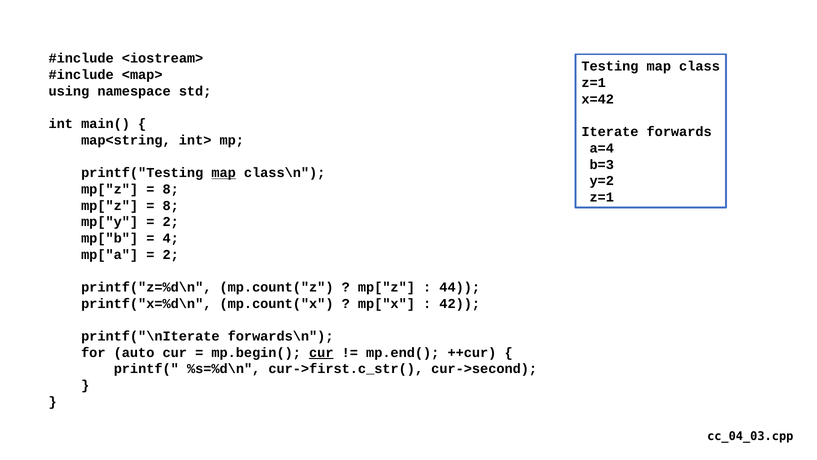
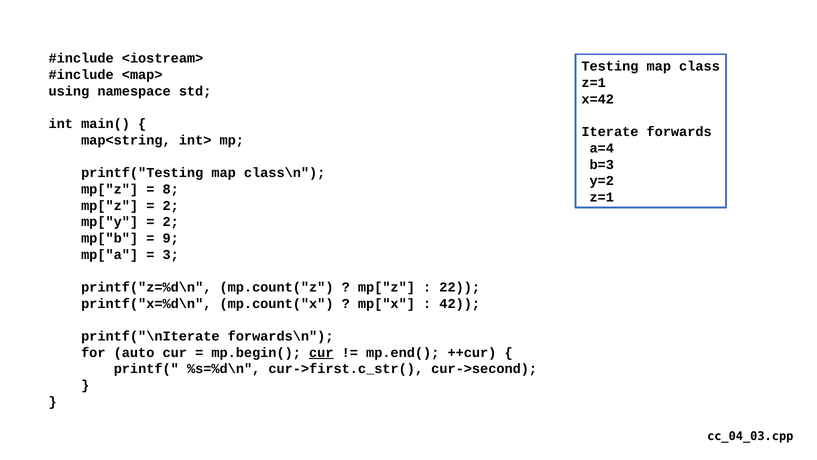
map at (224, 173) underline: present -> none
8 at (171, 205): 8 -> 2
4: 4 -> 9
2 at (171, 254): 2 -> 3
44: 44 -> 22
